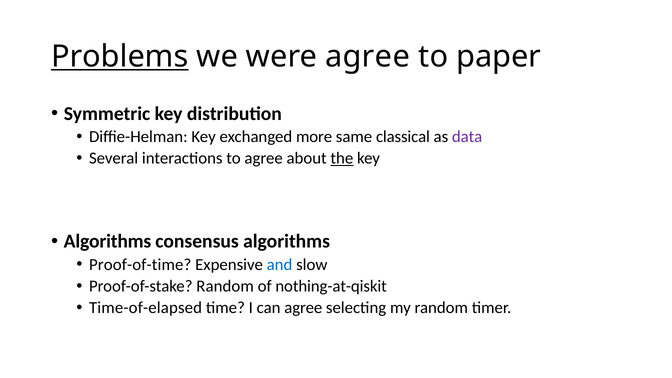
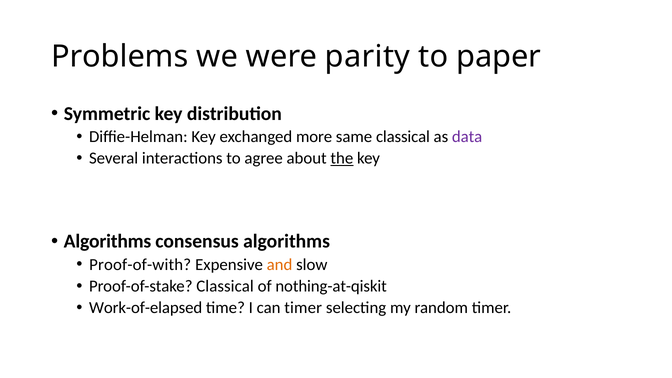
Problems underline: present -> none
were agree: agree -> parity
Proof-of-time: Proof-of-time -> Proof-of-with
and colour: blue -> orange
Proof-of-stake Random: Random -> Classical
Time-of-elapsed: Time-of-elapsed -> Work-of-elapsed
can agree: agree -> timer
